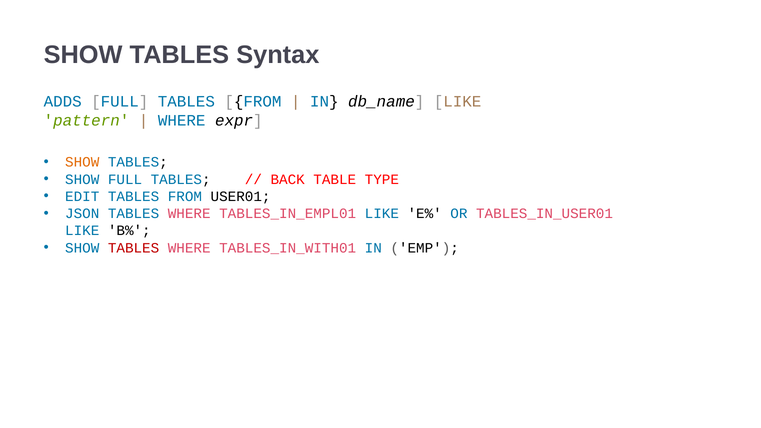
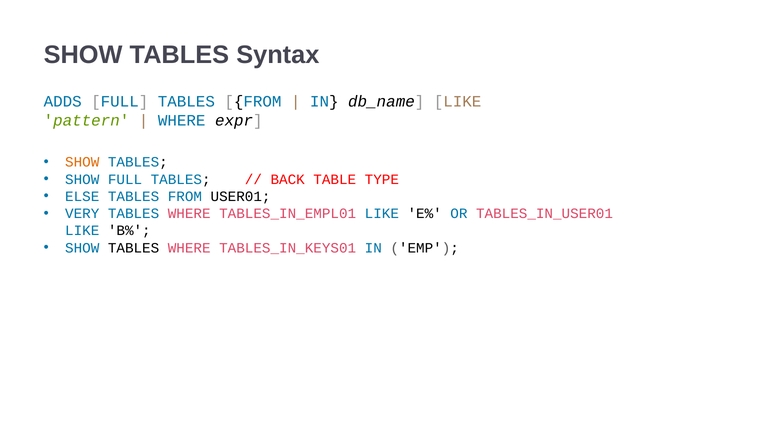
EDIT: EDIT -> ELSE
JSON: JSON -> VERY
TABLES at (134, 248) colour: red -> black
TABLES_IN_WITH01: TABLES_IN_WITH01 -> TABLES_IN_KEYS01
